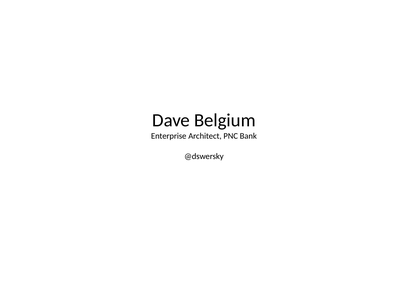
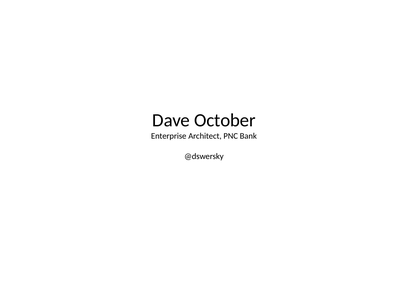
Belgium: Belgium -> October
